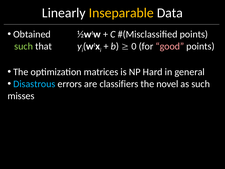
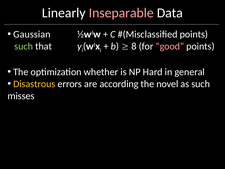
Inseparable colour: yellow -> pink
Obtained: Obtained -> Gaussian
0: 0 -> 8
matrices: matrices -> whether
Disastrous colour: light blue -> yellow
classifiers: classifiers -> according
